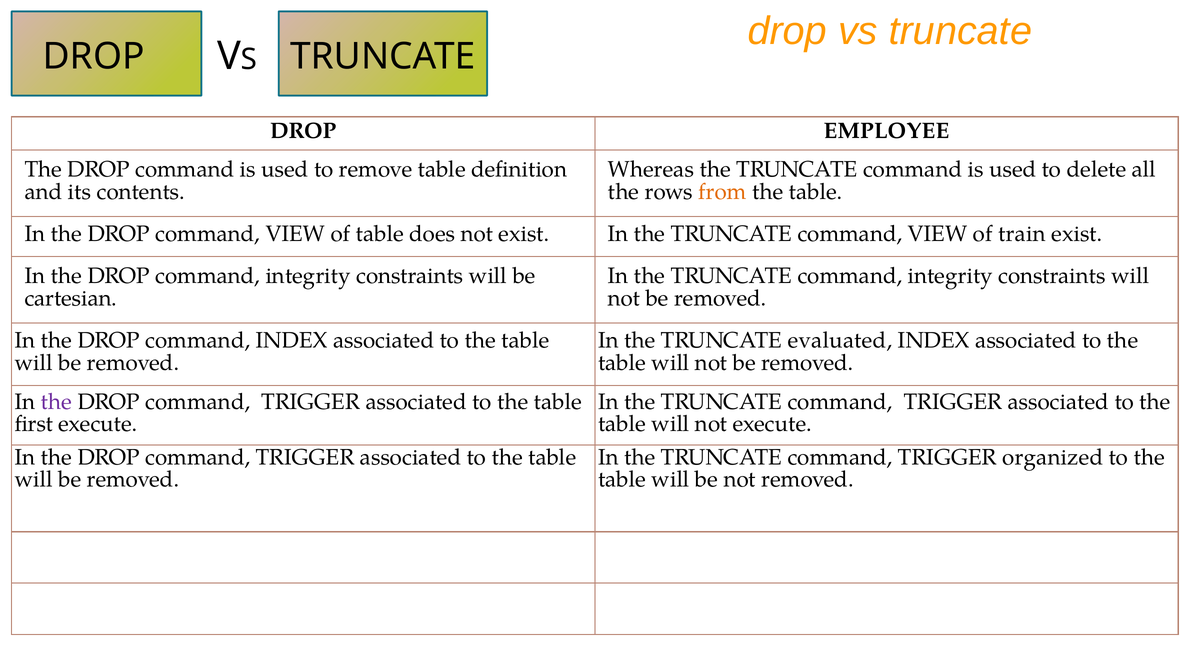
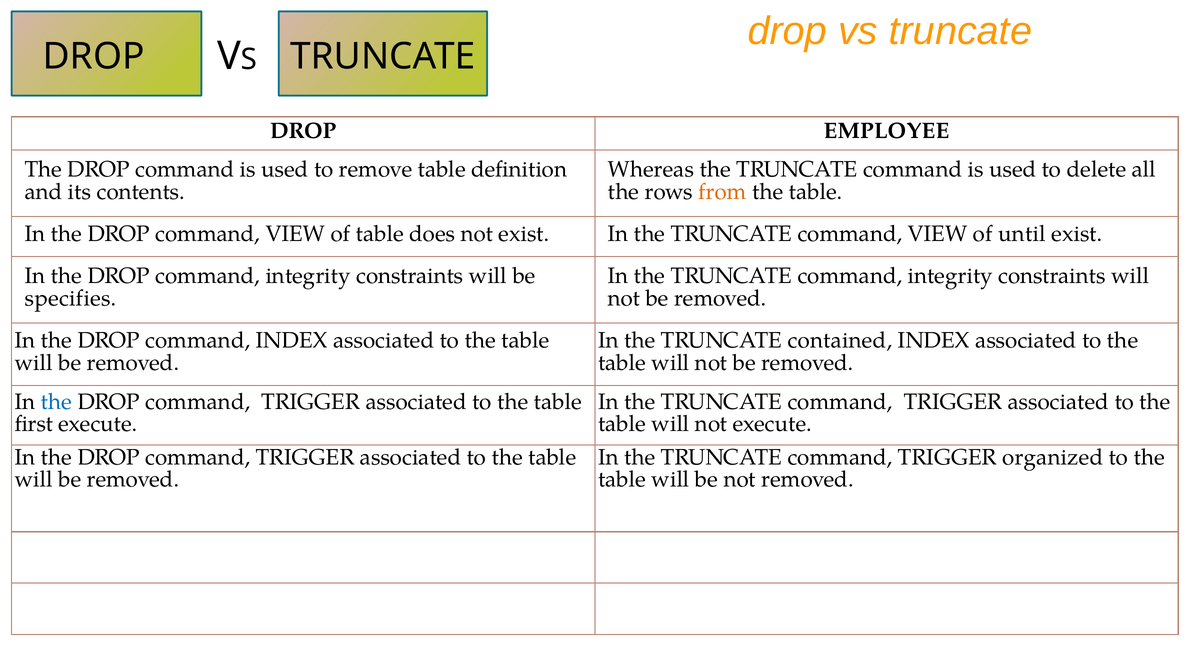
train: train -> until
cartesian: cartesian -> specifies
evaluated: evaluated -> contained
the at (56, 402) colour: purple -> blue
